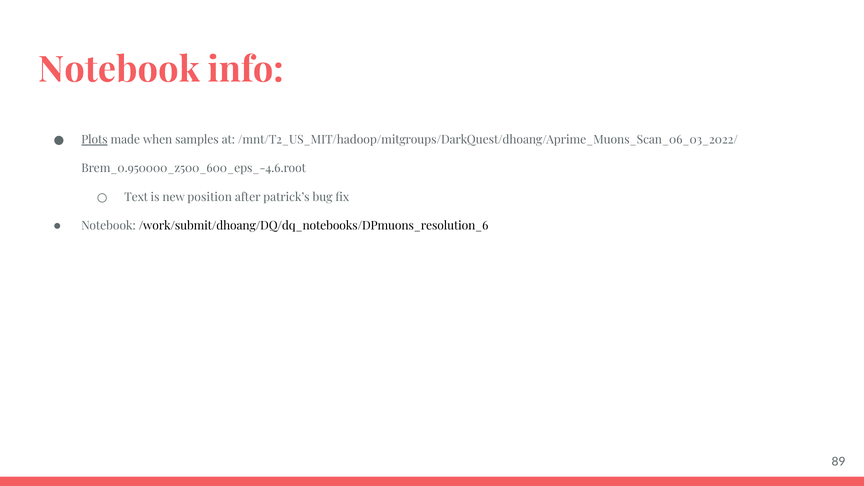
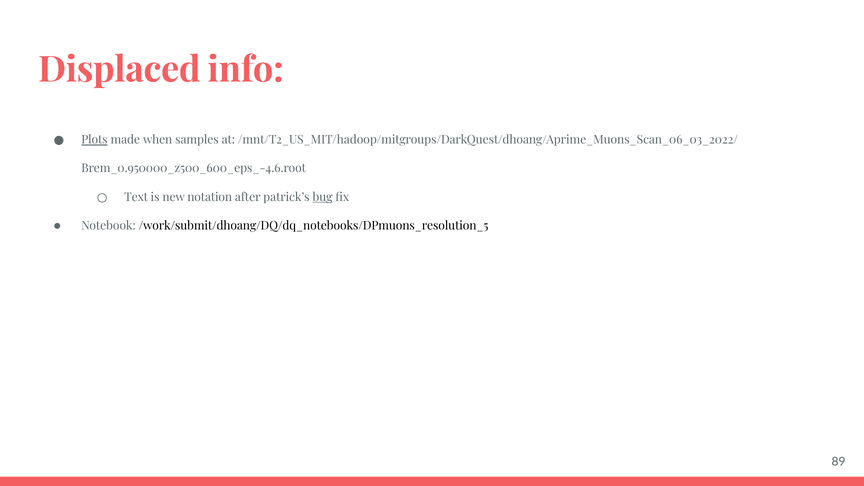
Notebook at (119, 70): Notebook -> Displaced
position: position -> notation
bug underline: none -> present
/work/submit/dhoang/DQ/dq_notebooks/DPmuons_resolution_6: /work/submit/dhoang/DQ/dq_notebooks/DPmuons_resolution_6 -> /work/submit/dhoang/DQ/dq_notebooks/DPmuons_resolution_5
